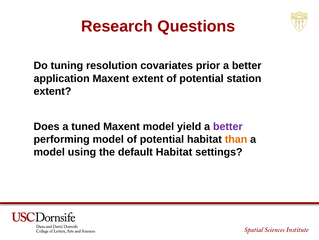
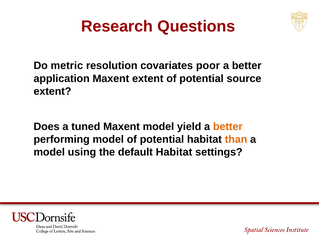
tuning: tuning -> metric
prior: prior -> poor
station: station -> source
better at (228, 126) colour: purple -> orange
